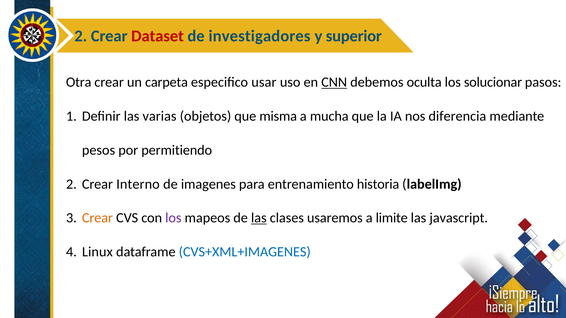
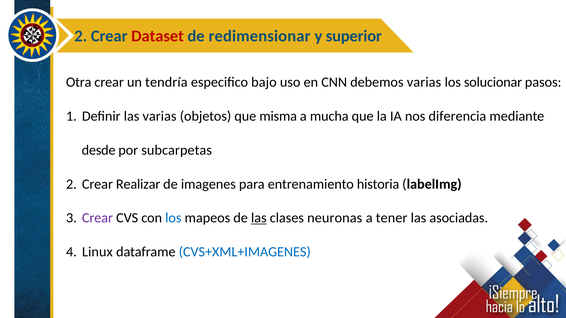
investigadores: investigadores -> redimensionar
carpeta: carpeta -> tendría
usar: usar -> bajo
CNN underline: present -> none
debemos oculta: oculta -> varias
pesos: pesos -> desde
permitiendo: permitiendo -> subcarpetas
Interno: Interno -> Realizar
Crear at (97, 218) colour: orange -> purple
los at (173, 218) colour: purple -> blue
usaremos: usaremos -> neuronas
limite: limite -> tener
javascript: javascript -> asociadas
